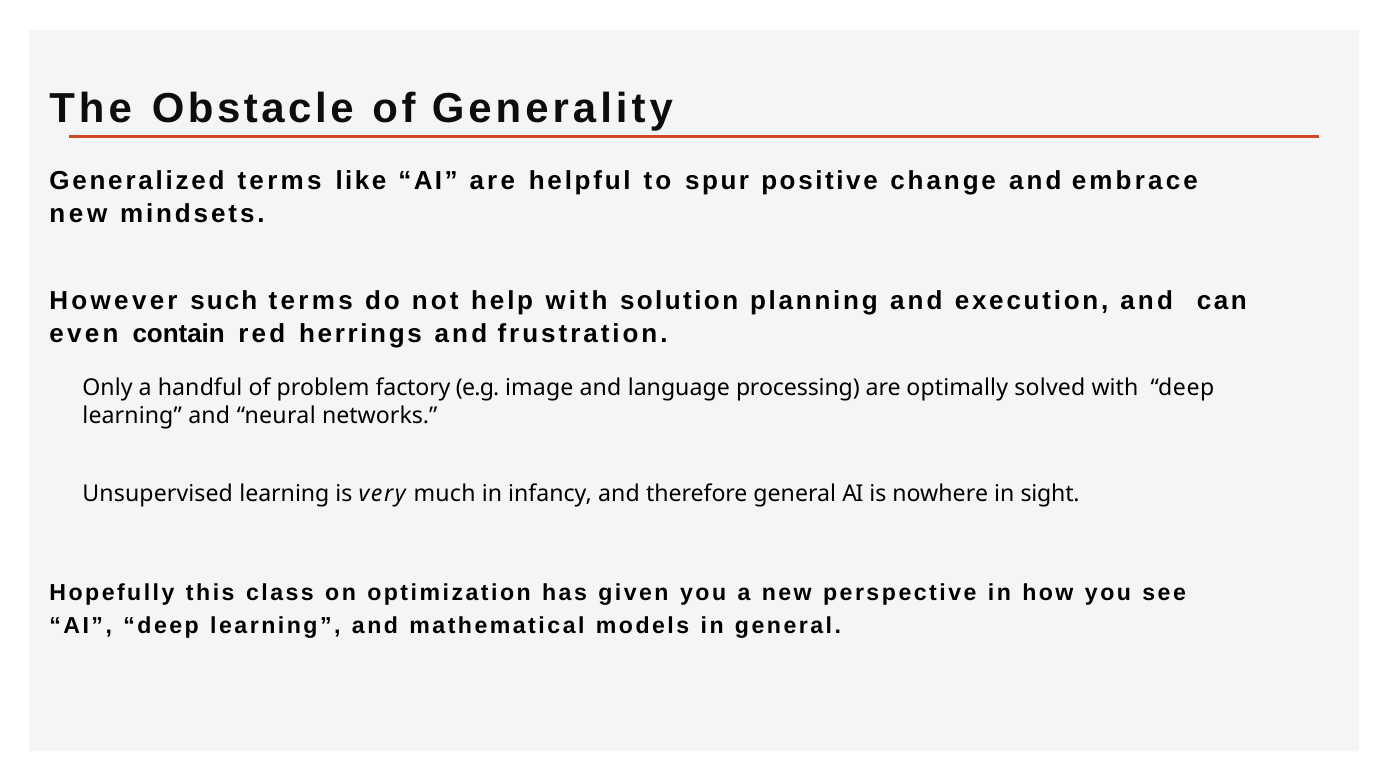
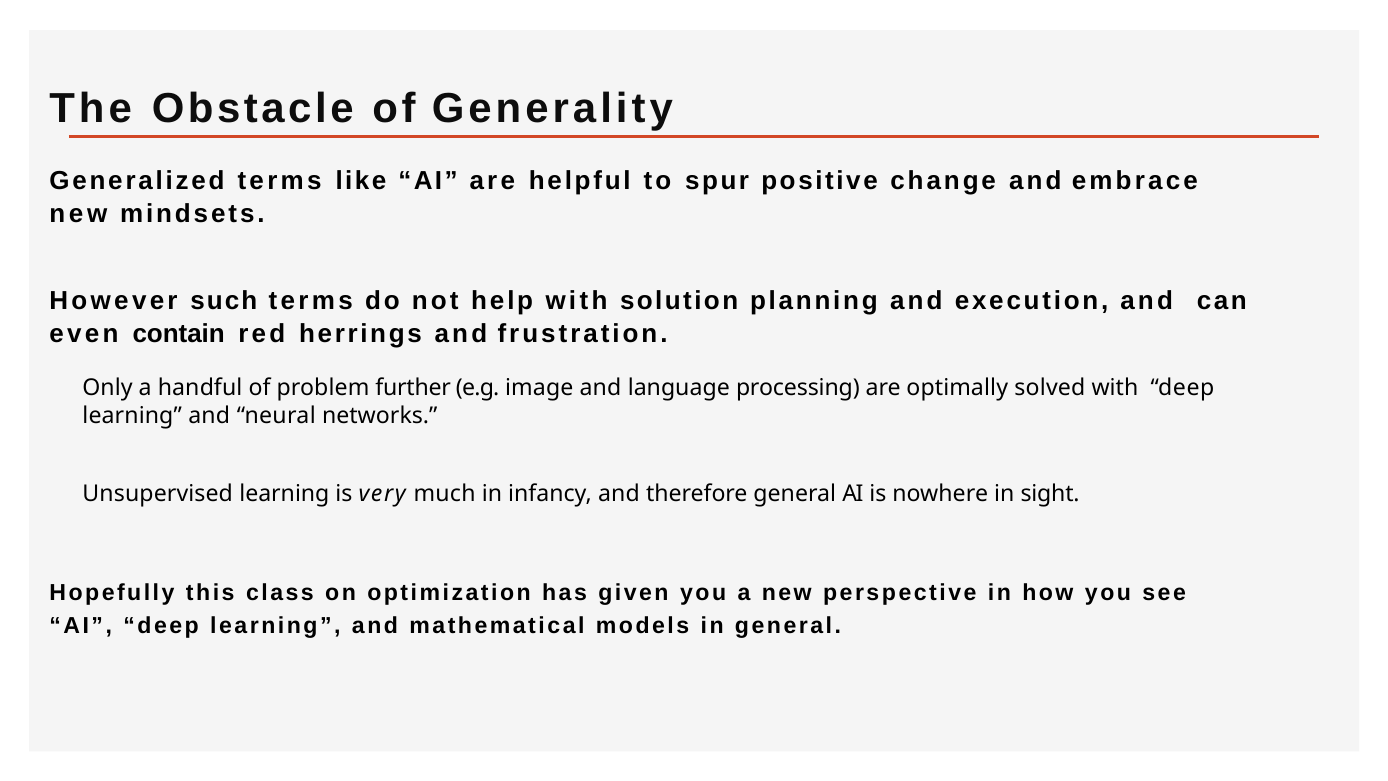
factory: factory -> further
